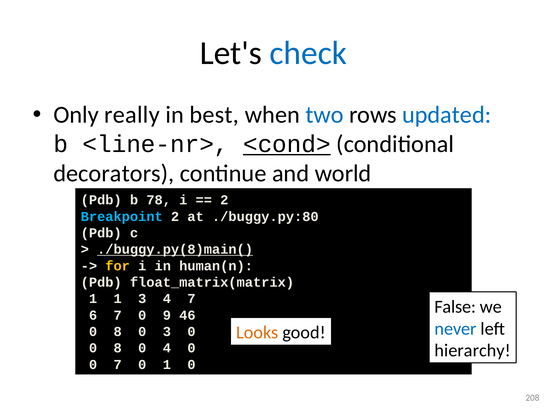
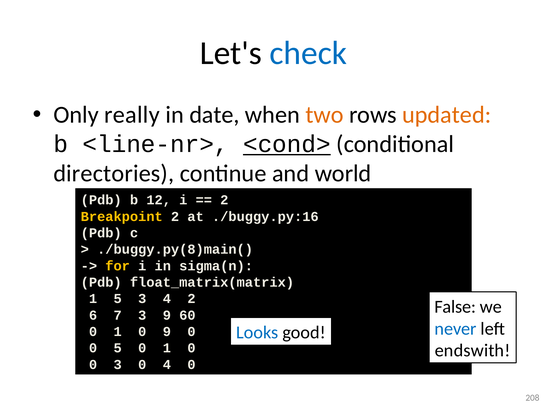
best: best -> date
two colour: blue -> orange
updated colour: blue -> orange
decorators: decorators -> directories
78: 78 -> 12
Breakpoint colour: light blue -> yellow
./buggy.py:80: ./buggy.py:80 -> ./buggy.py:16
./buggy.py(8)main( underline: present -> none
human(n: human(n -> sigma(n
1 1: 1 -> 5
4 7: 7 -> 2
6 7 0: 0 -> 3
46: 46 -> 60
Looks colour: orange -> blue
8 at (118, 331): 8 -> 1
0 3: 3 -> 9
8 at (118, 347): 8 -> 5
4 at (167, 347): 4 -> 1
hierarchy: hierarchy -> endswith
0 7: 7 -> 3
0 1: 1 -> 4
